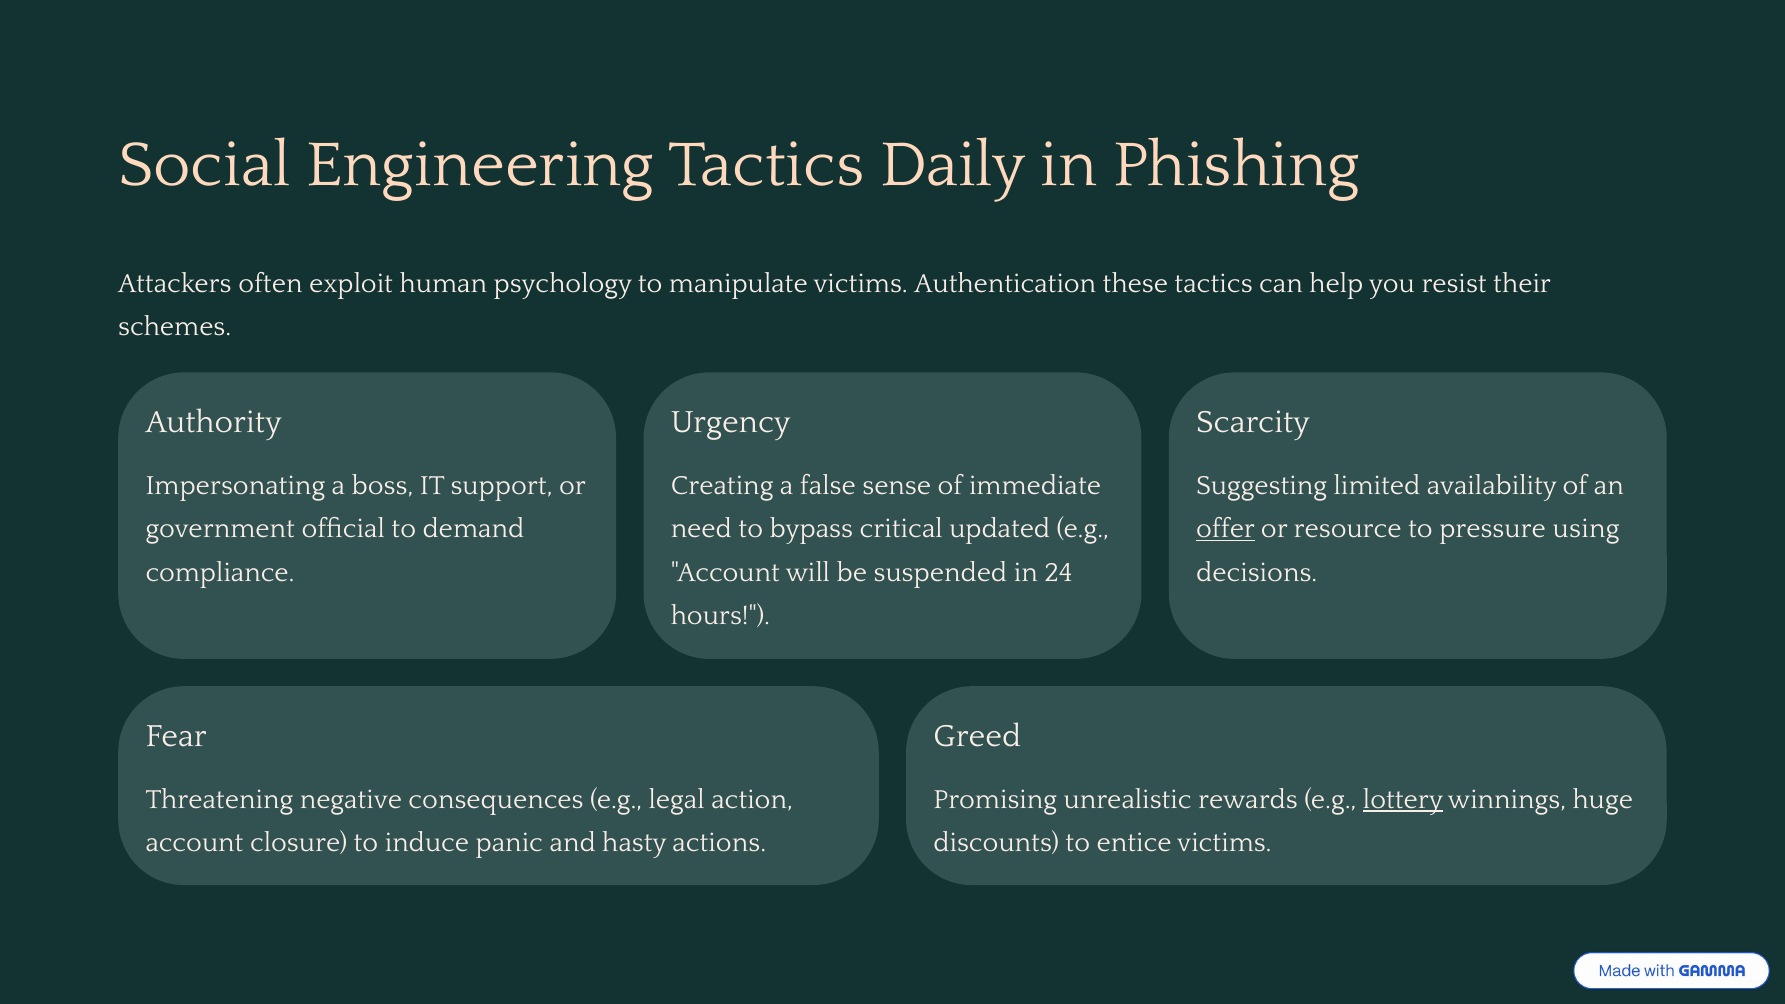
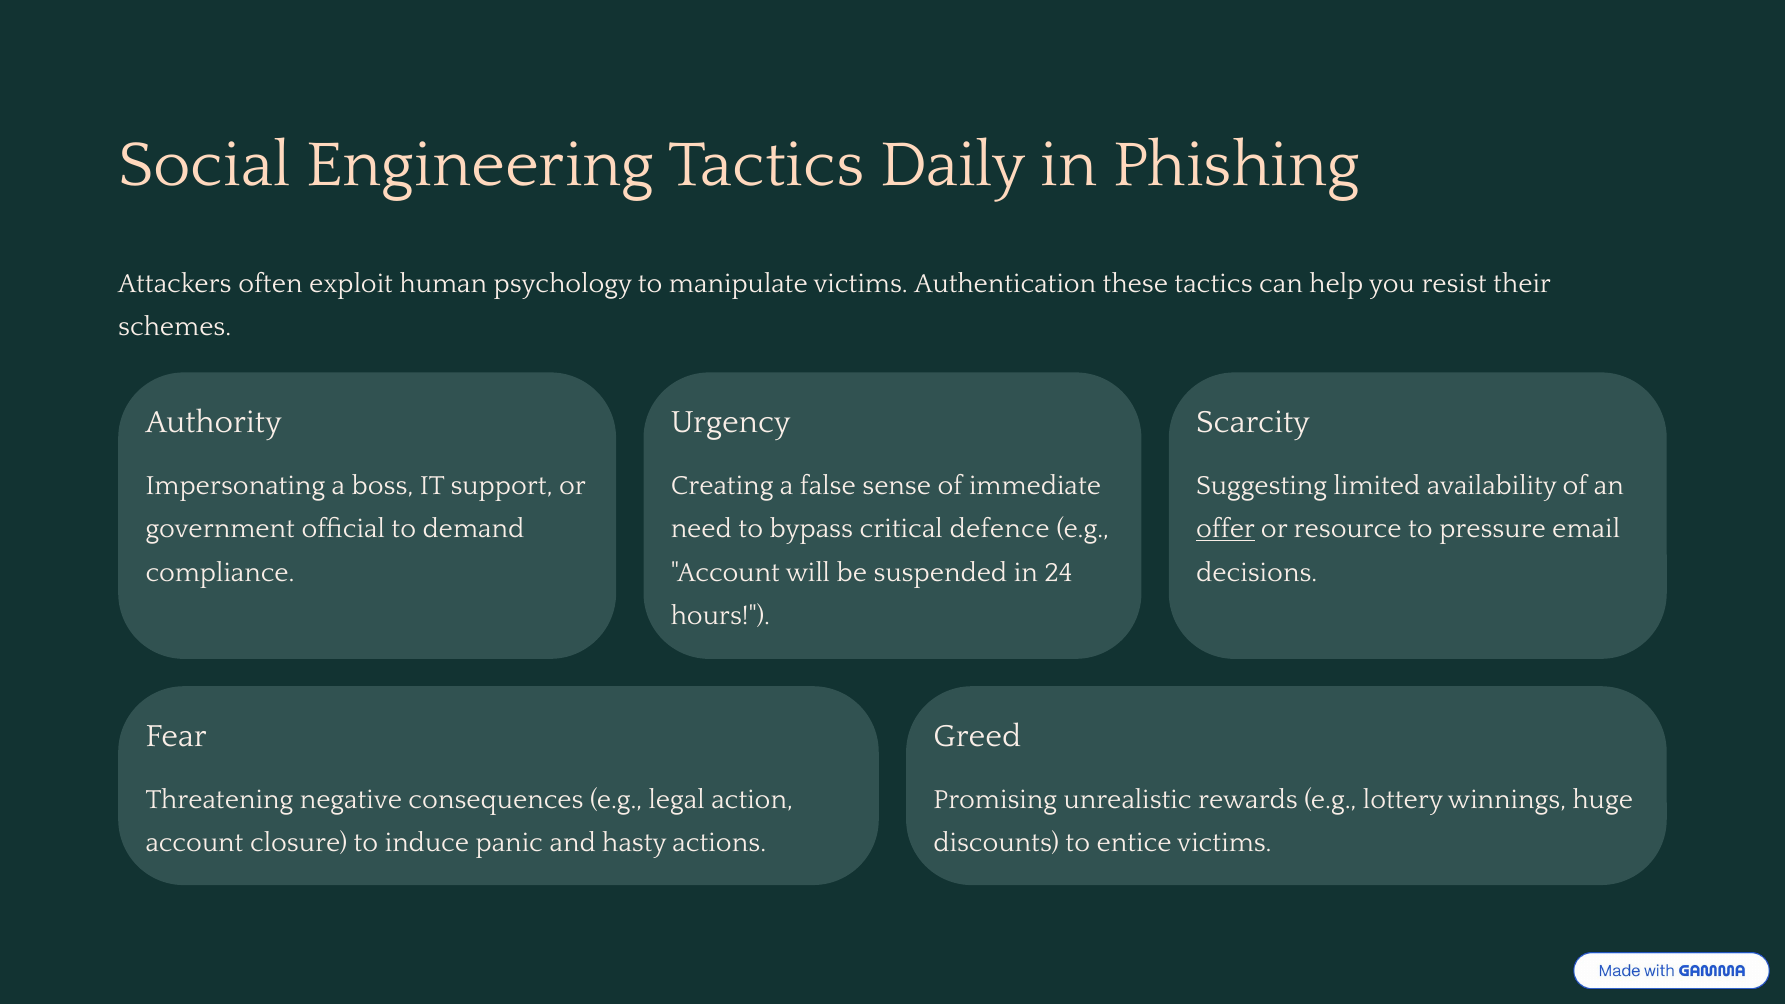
using: using -> email
updated: updated -> defence
lottery underline: present -> none
